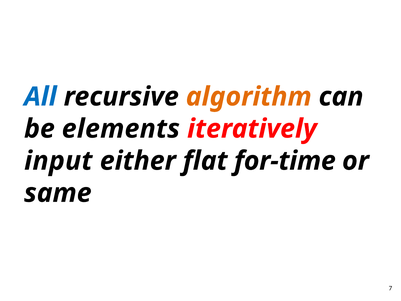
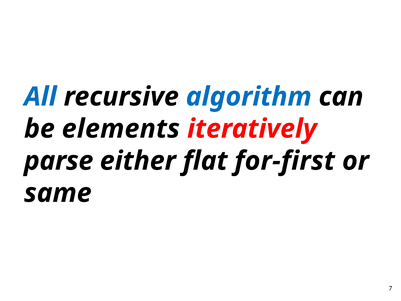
algorithm colour: orange -> blue
input: input -> parse
for-time: for-time -> for-first
